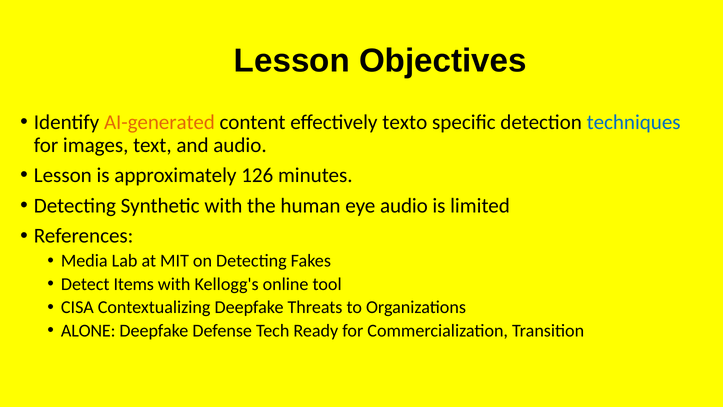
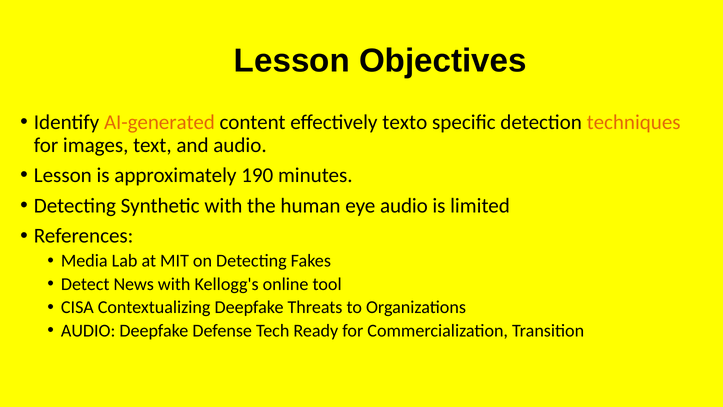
techniques colour: blue -> orange
126: 126 -> 190
Items: Items -> News
ALONE at (88, 330): ALONE -> AUDIO
